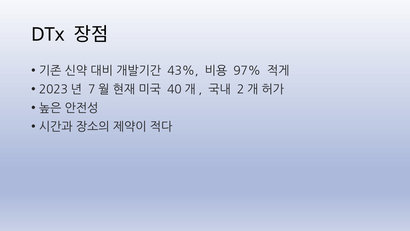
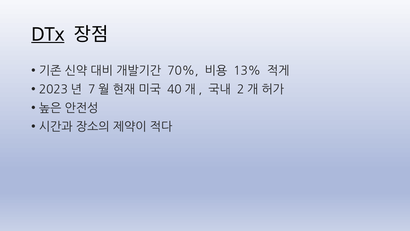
DTx underline: none -> present
43%: 43% -> 70%
97%: 97% -> 13%
